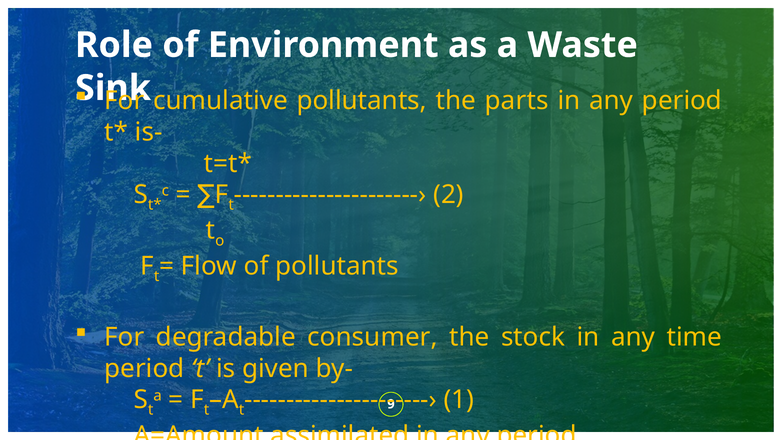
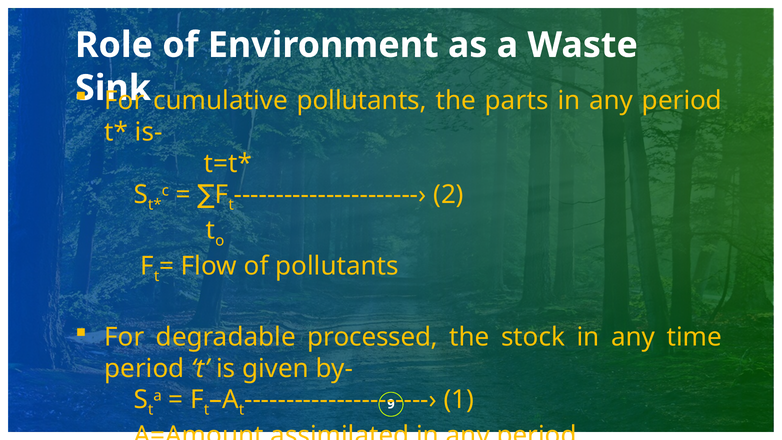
consumer: consumer -> processed
